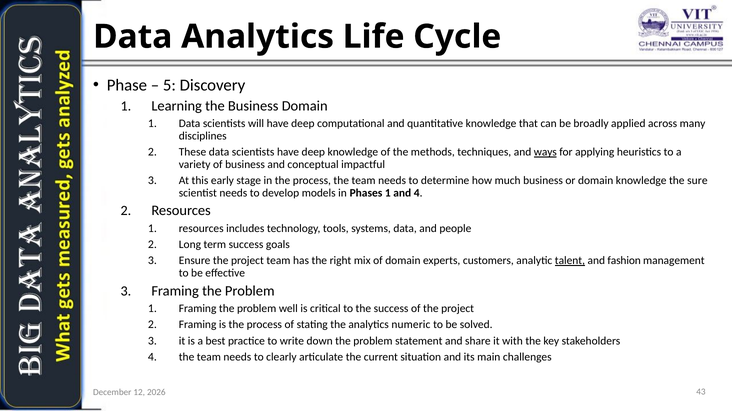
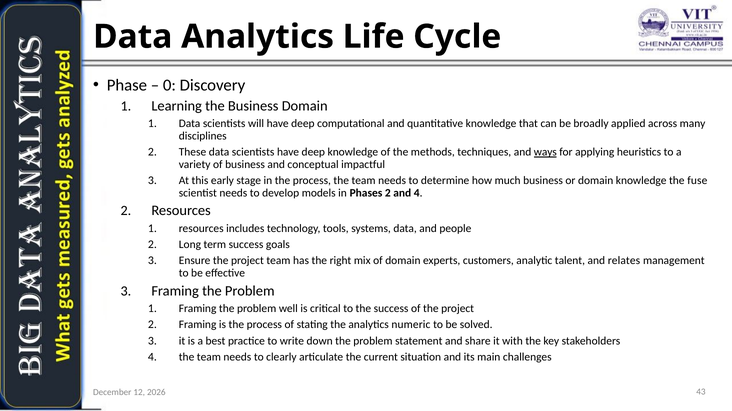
5: 5 -> 0
sure: sure -> fuse
Phases 1: 1 -> 2
talent underline: present -> none
fashion: fashion -> relates
